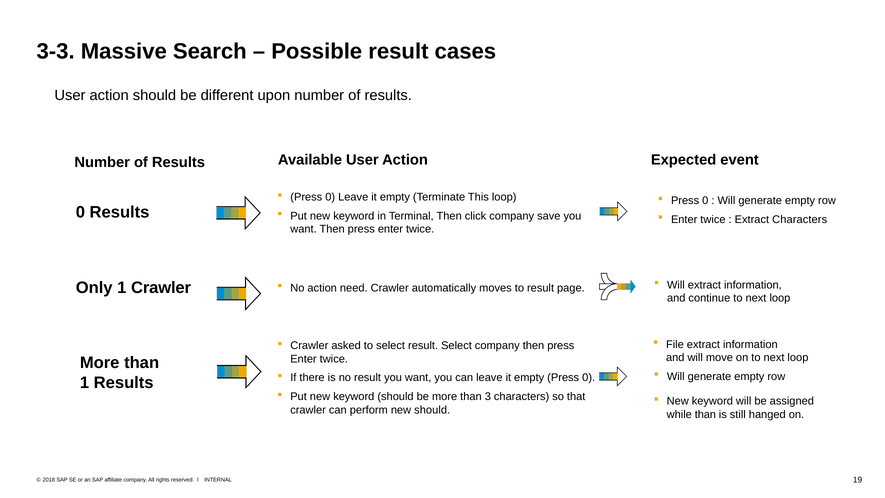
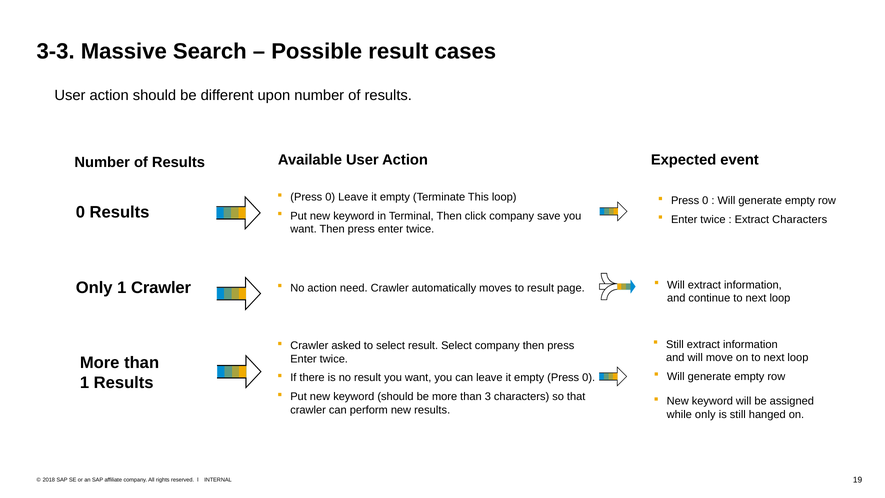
File at (675, 344): File -> Still
new should: should -> results
while than: than -> only
